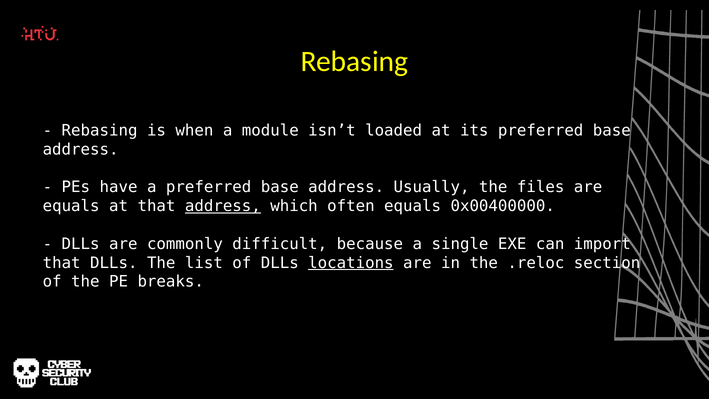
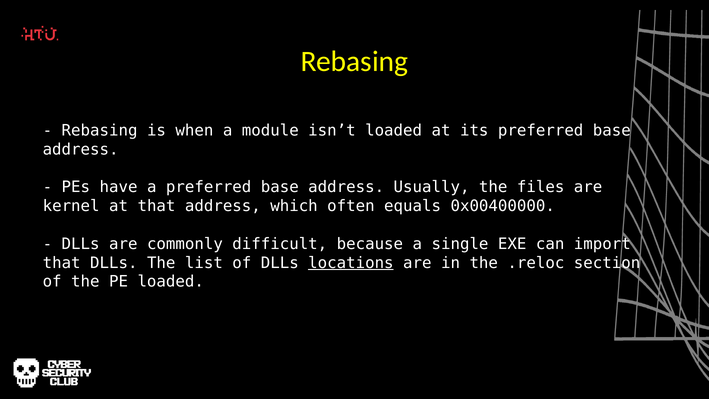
equals at (71, 206): equals -> kernel
address at (223, 206) underline: present -> none
PE breaks: breaks -> loaded
